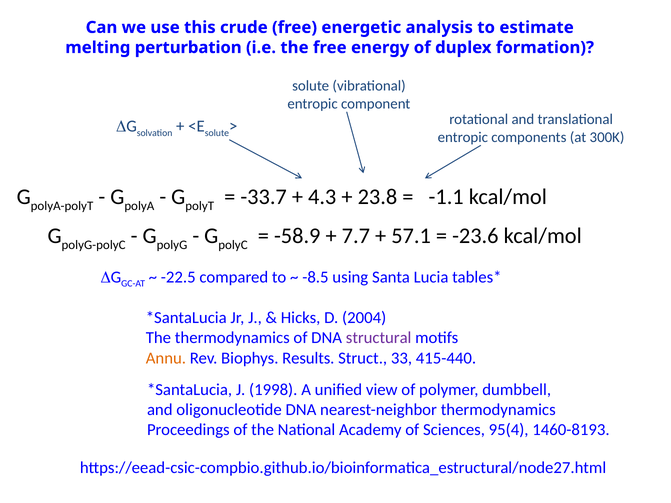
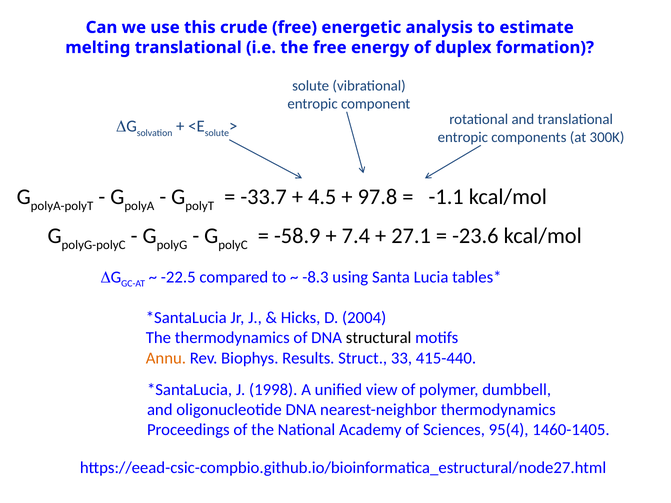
melting perturbation: perturbation -> translational
4.3: 4.3 -> 4.5
23.8: 23.8 -> 97.8
7.7: 7.7 -> 7.4
57.1: 57.1 -> 27.1
-8.5: -8.5 -> -8.3
structural colour: purple -> black
1460-8193: 1460-8193 -> 1460-1405
